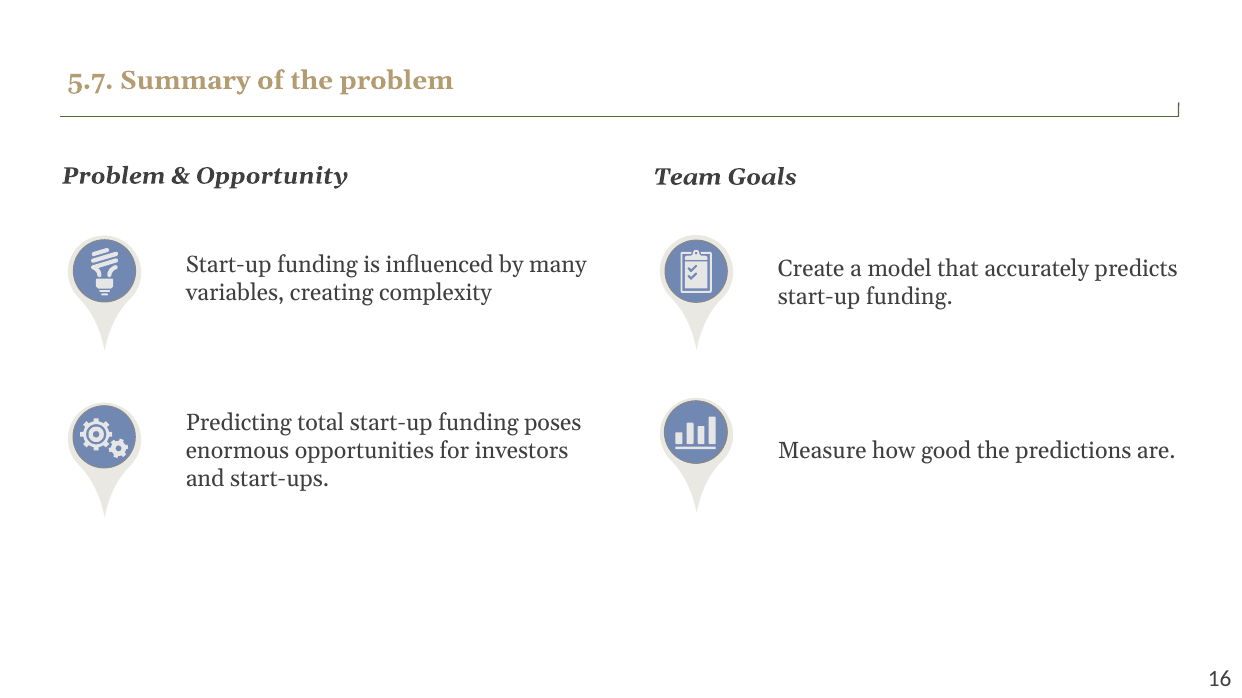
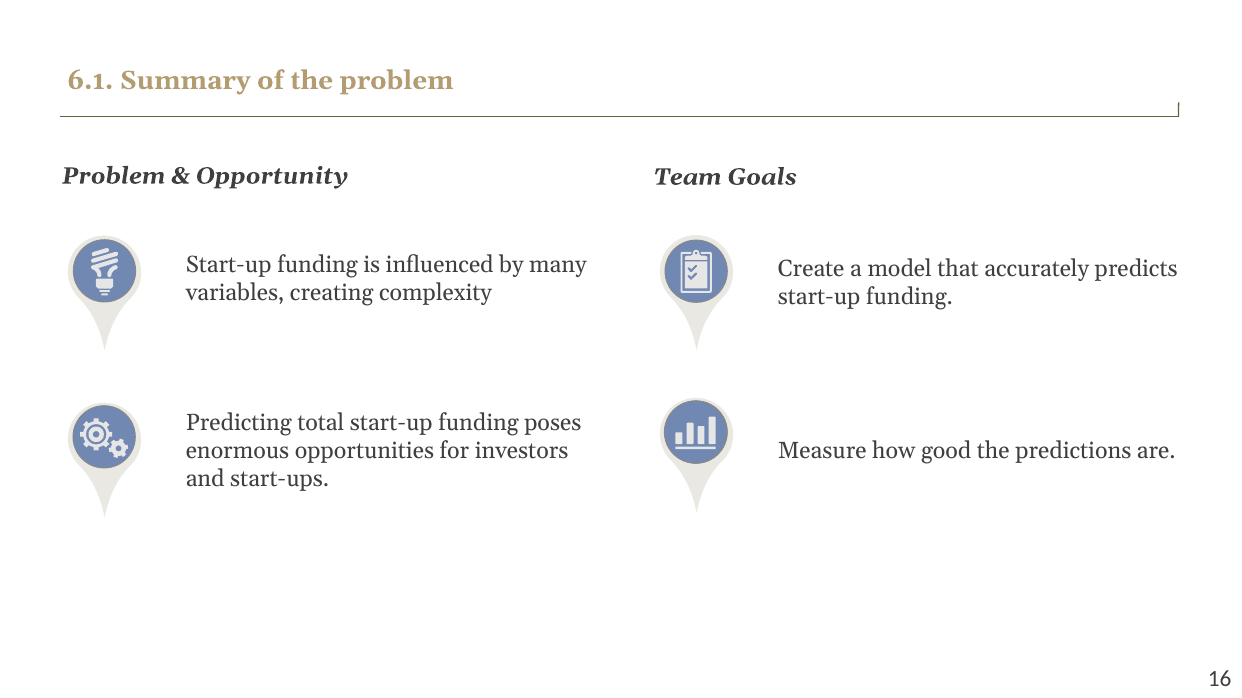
5.7: 5.7 -> 6.1
